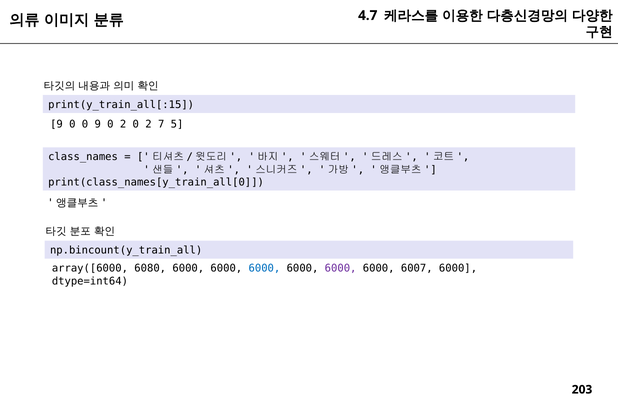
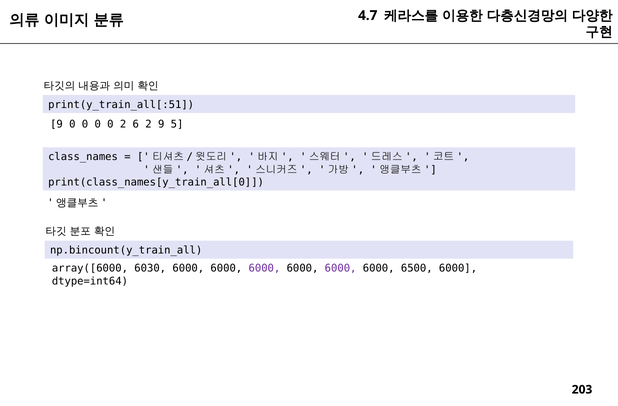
print(y_train_all[:15: print(y_train_all[:15 -> print(y_train_all[:51
9 0 0 9: 9 -> 0
2 0: 0 -> 6
2 7: 7 -> 9
6080: 6080 -> 6030
6000 at (264, 268) colour: blue -> purple
6007: 6007 -> 6500
